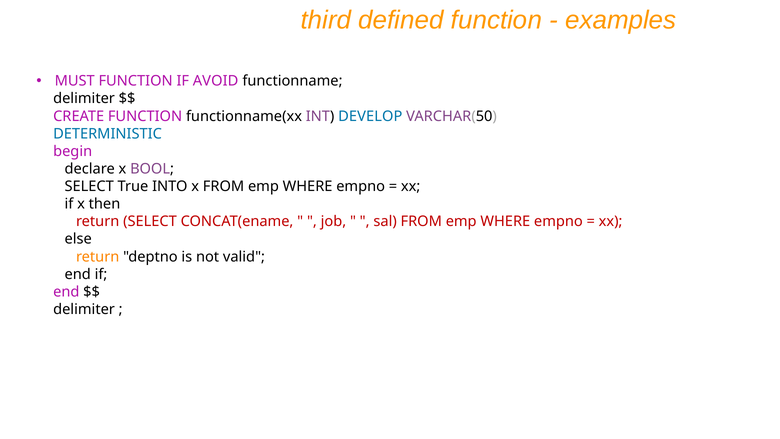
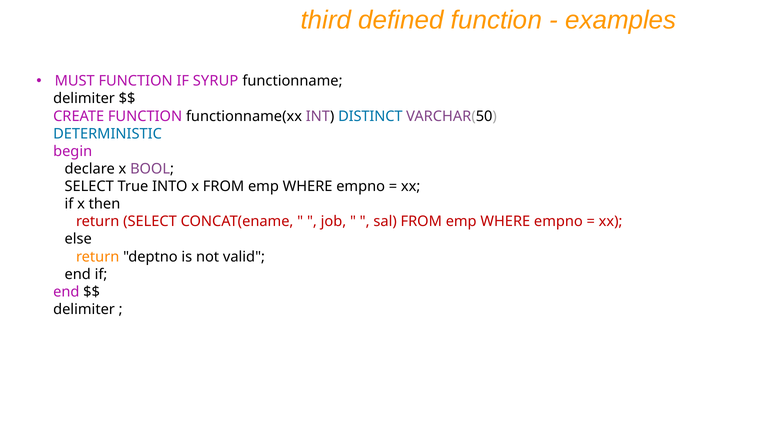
AVOID: AVOID -> SYRUP
DEVELOP: DEVELOP -> DISTINCT
